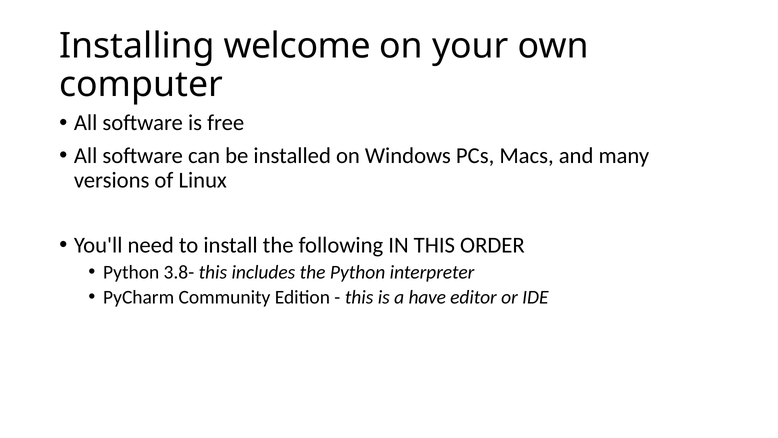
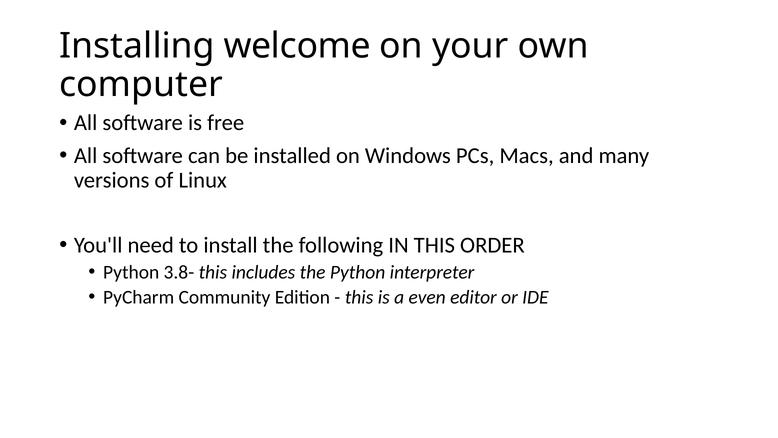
have: have -> even
